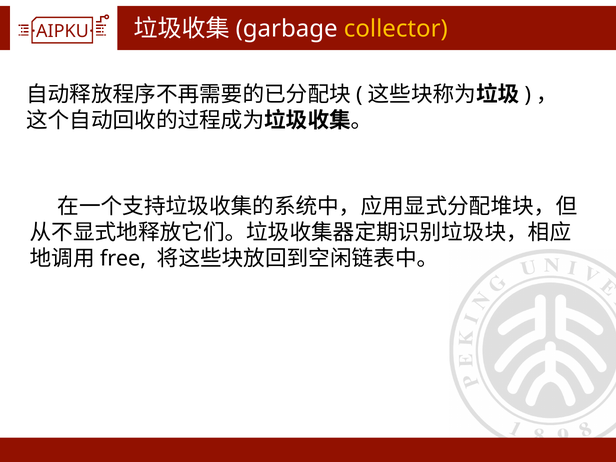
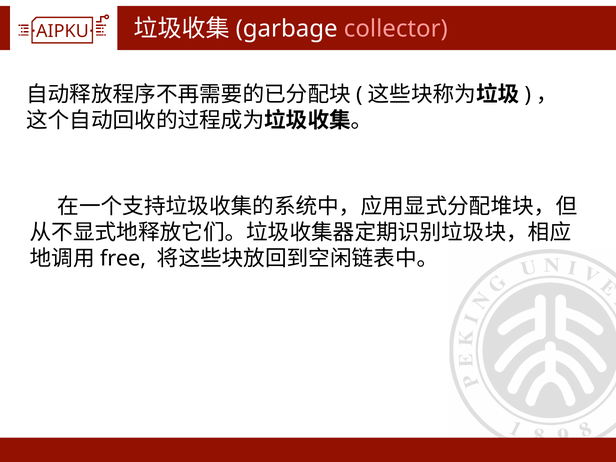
collector colour: yellow -> pink
